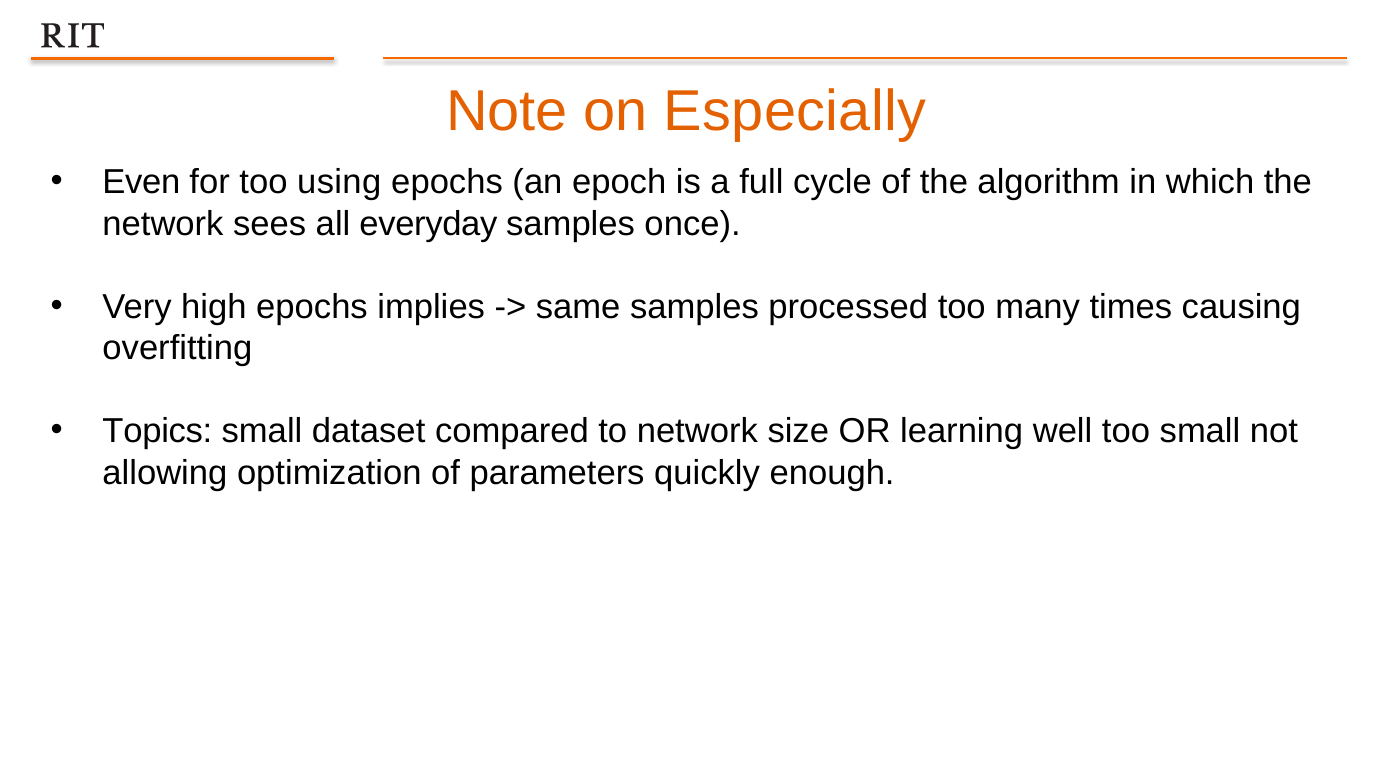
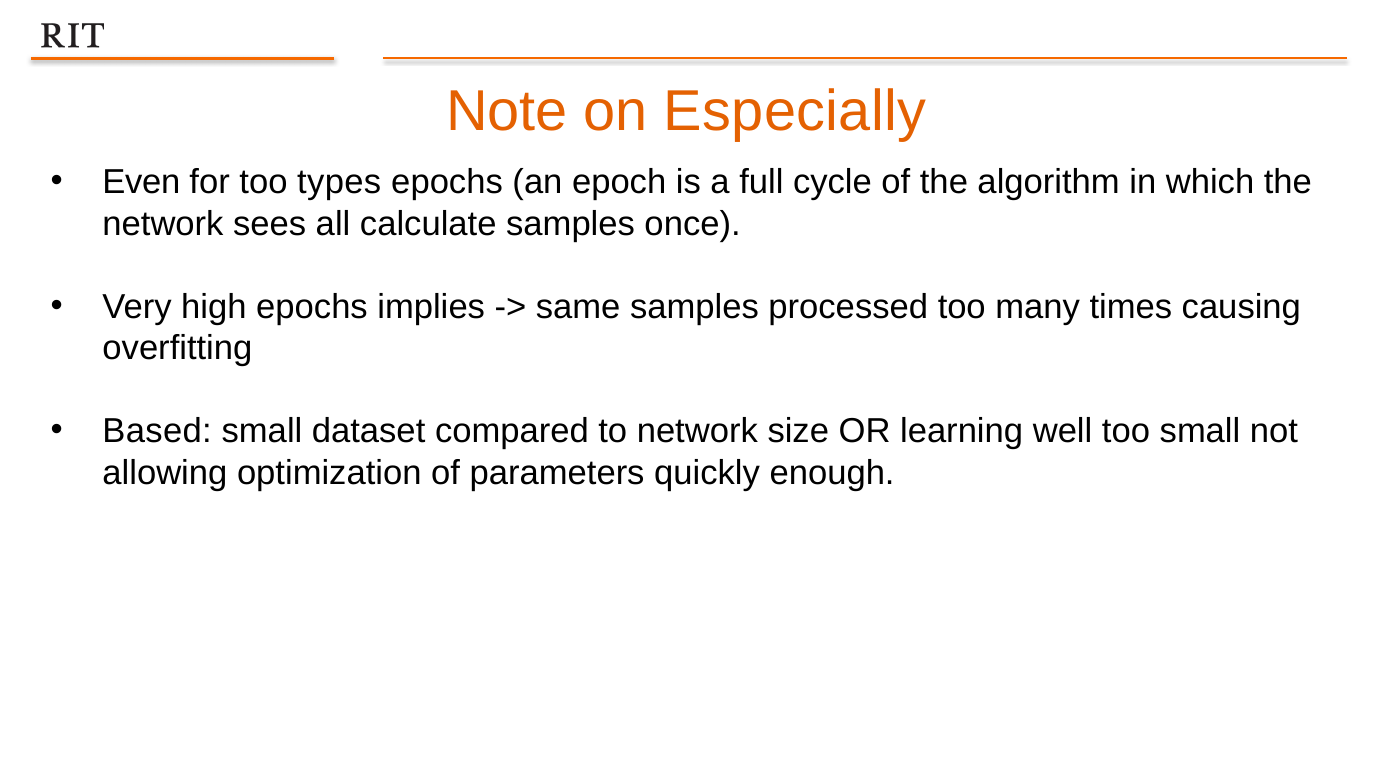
using: using -> types
everyday: everyday -> calculate
Topics: Topics -> Based
